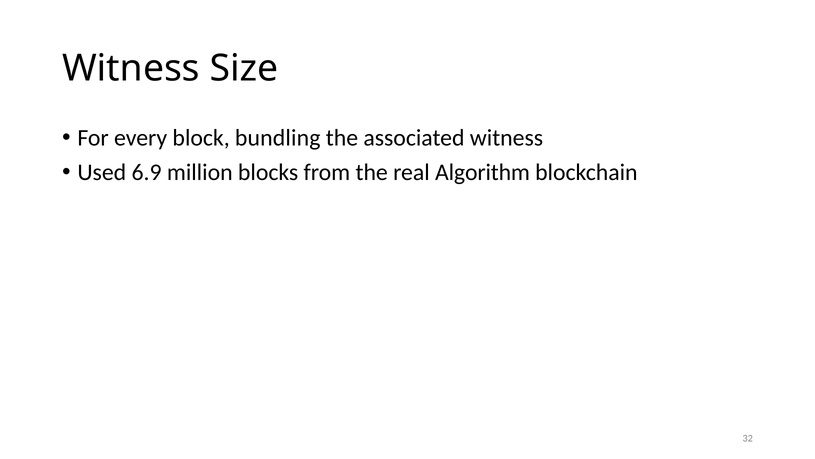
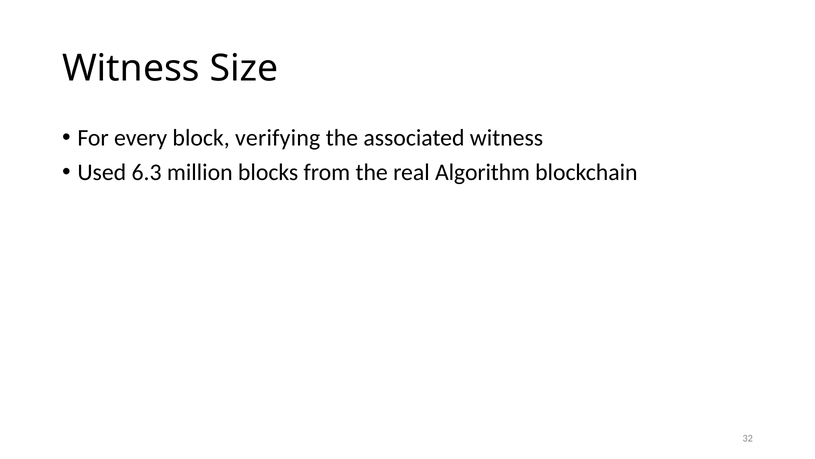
bundling: bundling -> verifying
6.9: 6.9 -> 6.3
